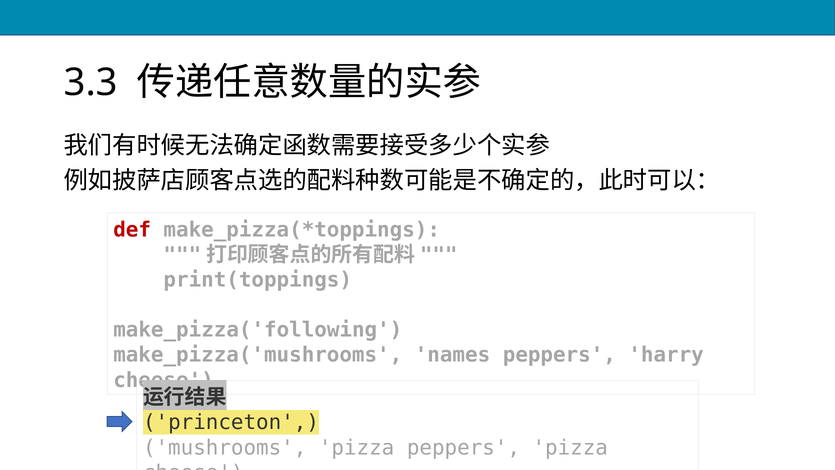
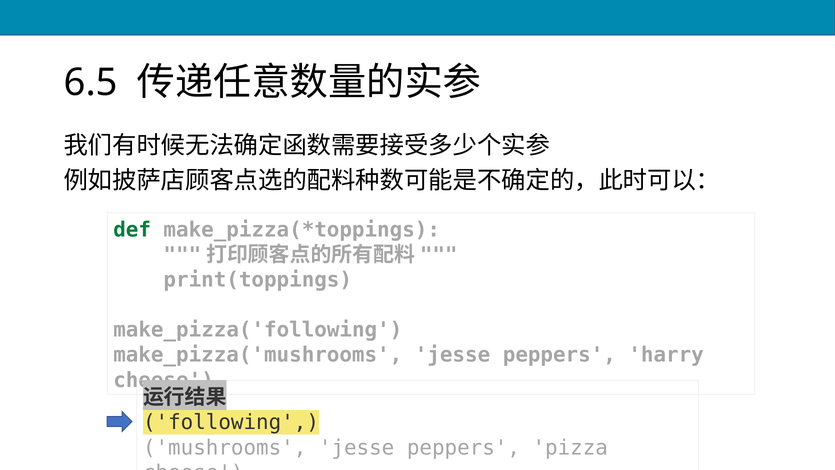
3.3: 3.3 -> 6.5
def colour: red -> green
make_pizza('mushrooms names: names -> jesse
princeton: princeton -> following
mushrooms pizza: pizza -> jesse
